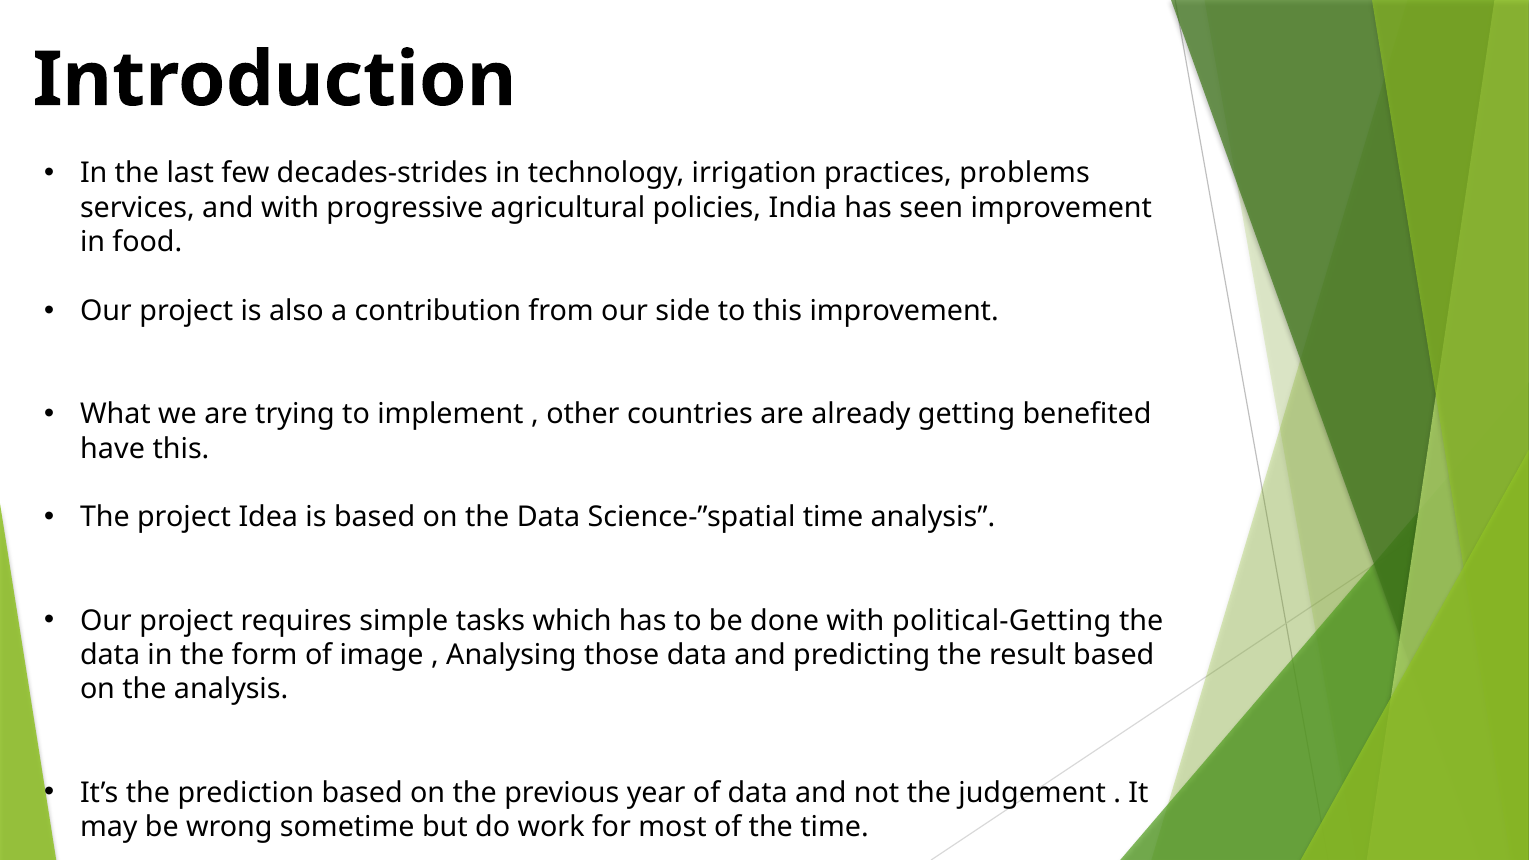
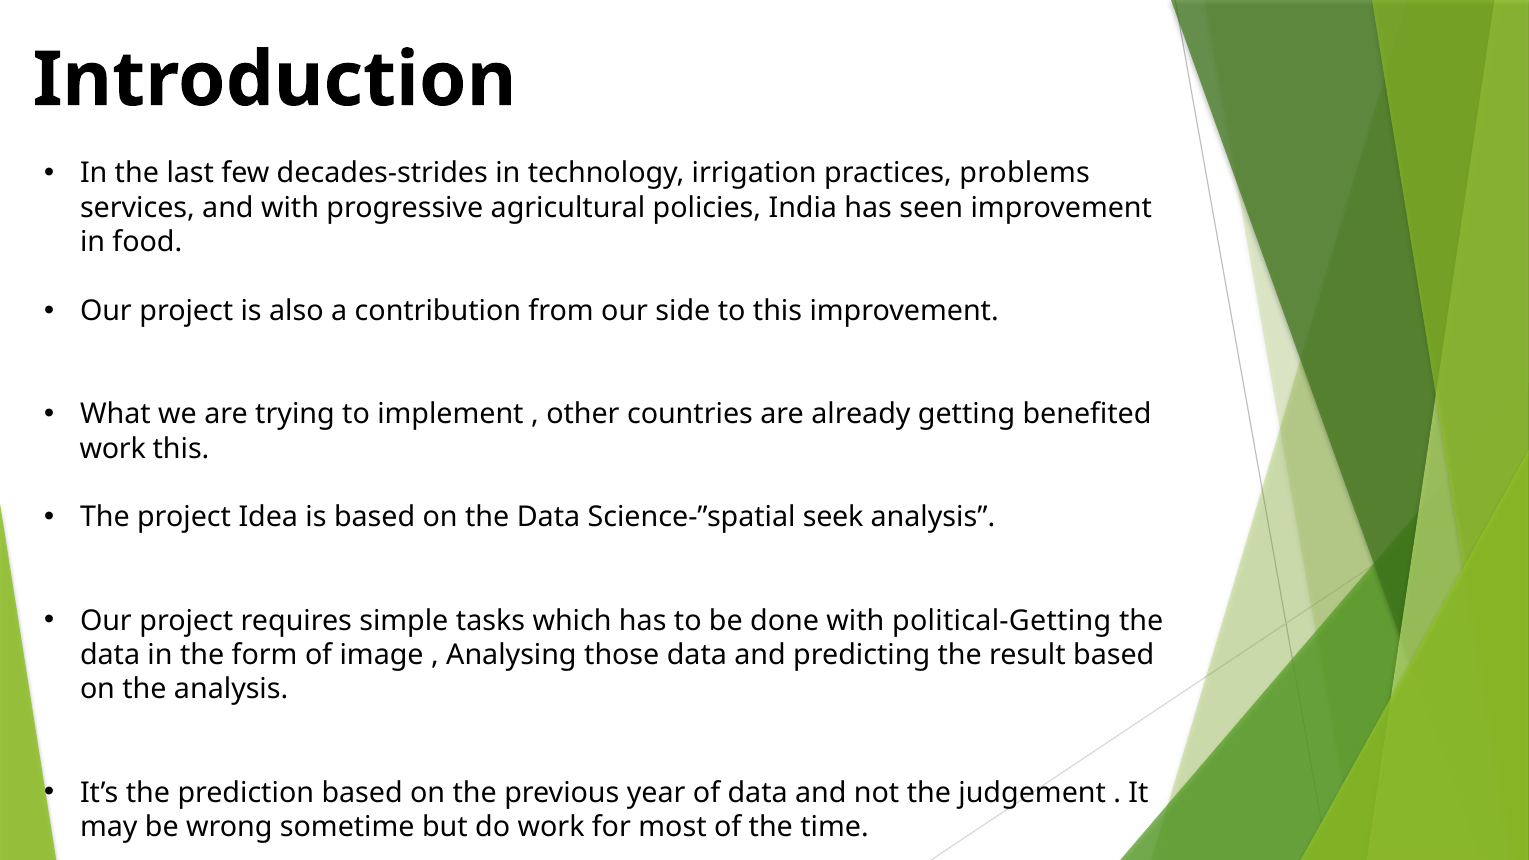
have at (113, 449): have -> work
Science-”spatial time: time -> seek
